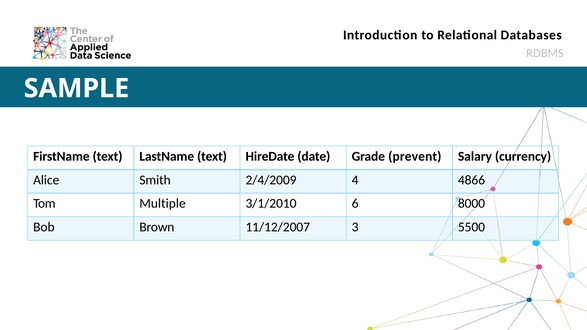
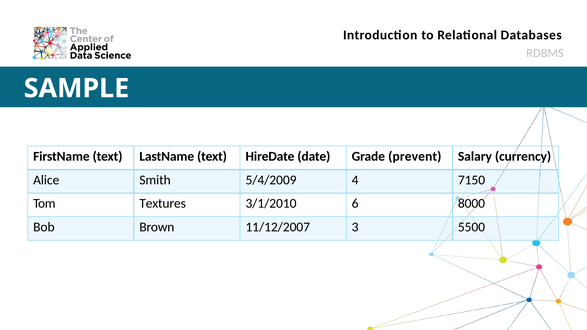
2/4/2009: 2/4/2009 -> 5/4/2009
4866: 4866 -> 7150
Multiple: Multiple -> Textures
